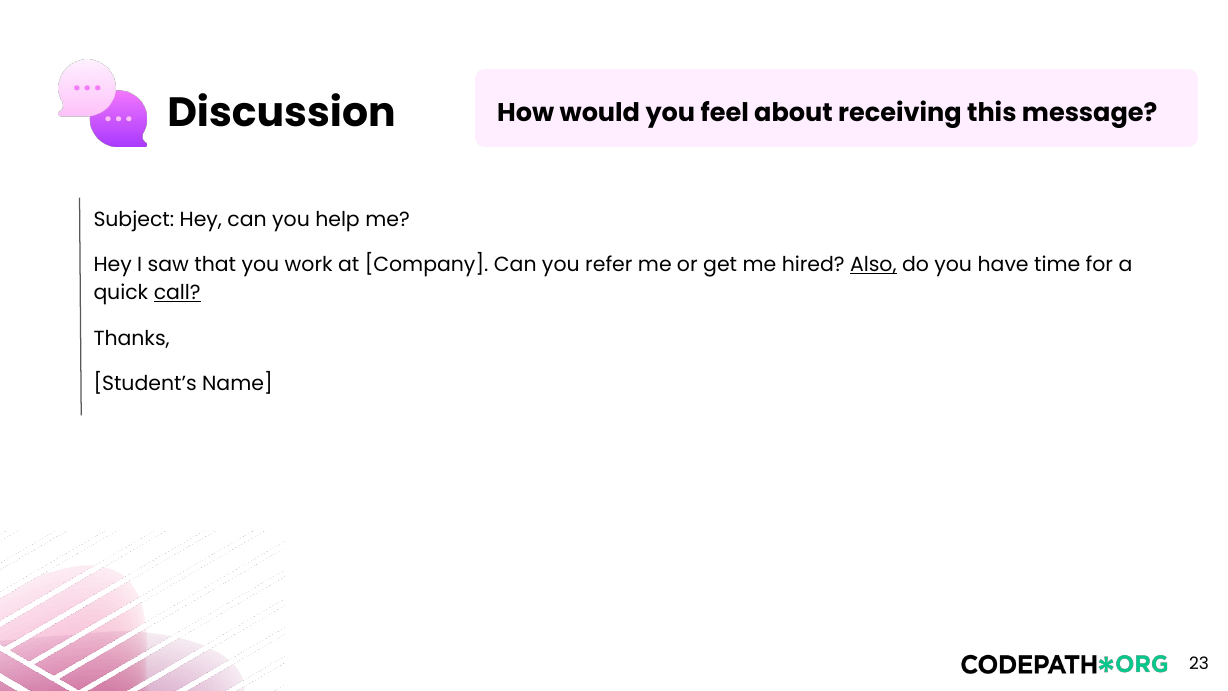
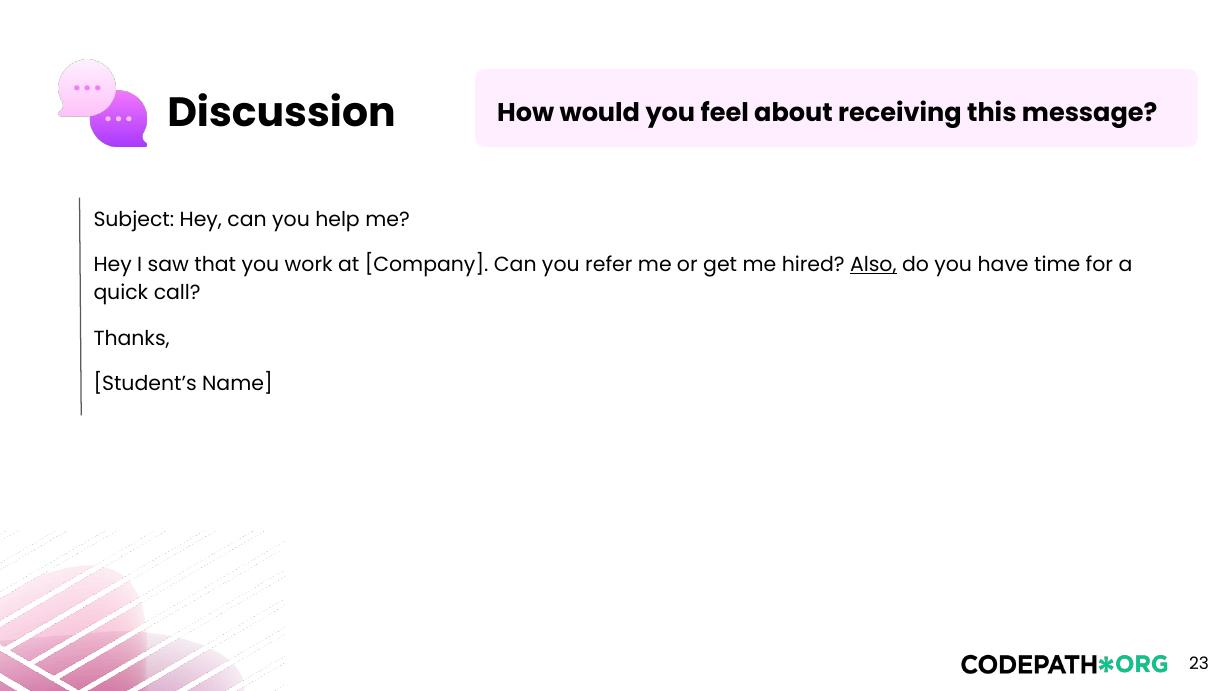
call underline: present -> none
